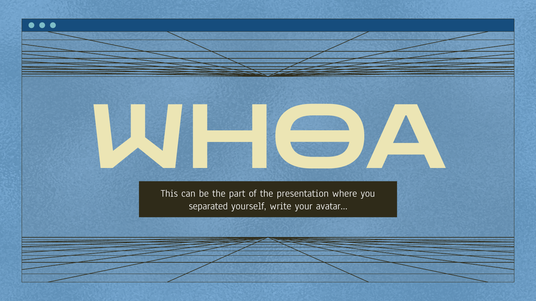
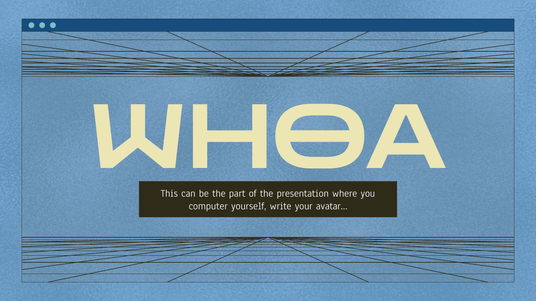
separated: separated -> computer
